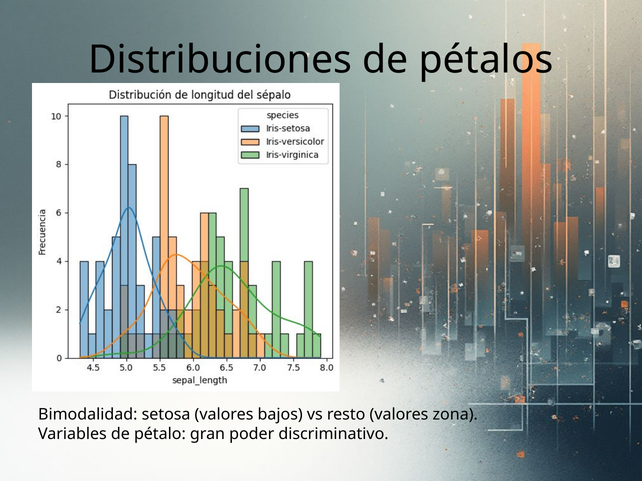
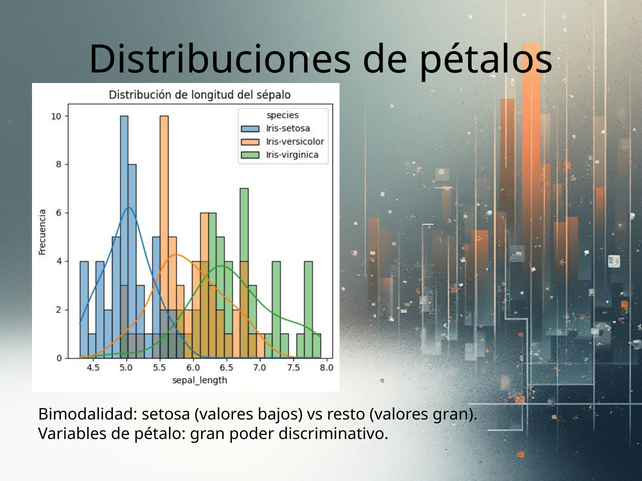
valores zona: zona -> gran
